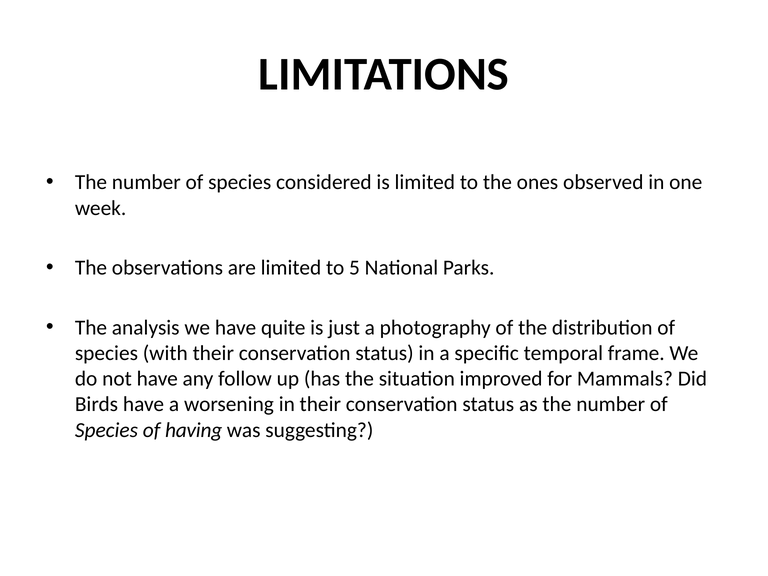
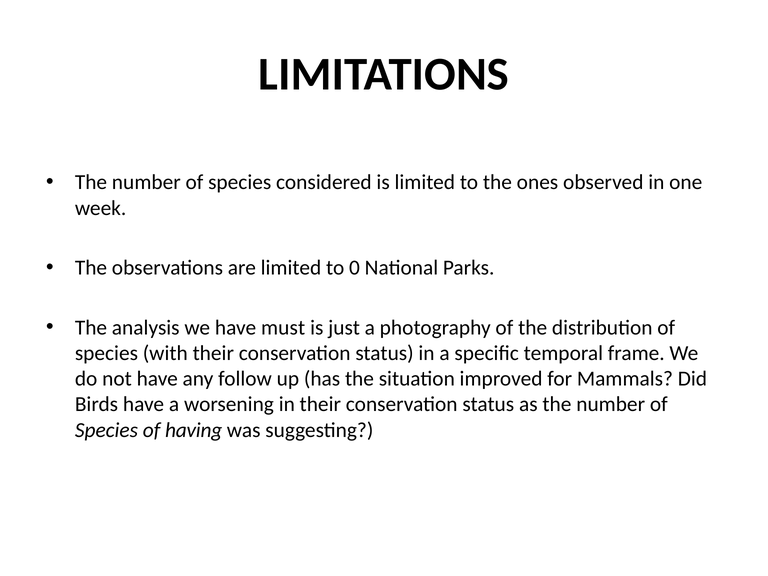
5: 5 -> 0
quite: quite -> must
